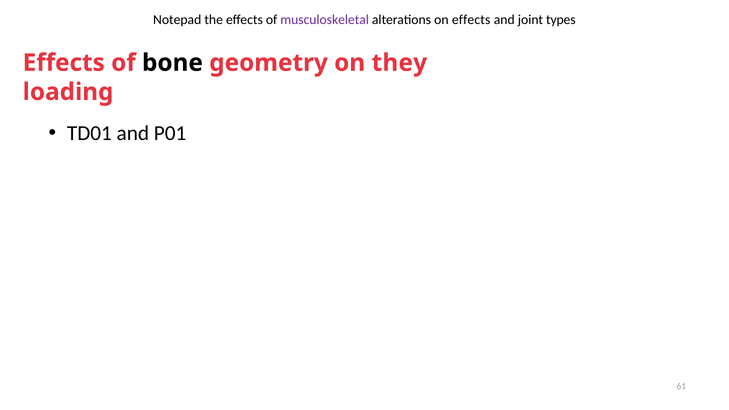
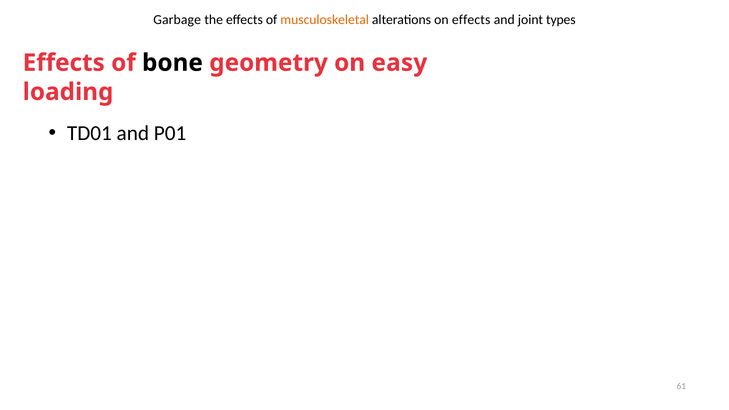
Notepad: Notepad -> Garbage
musculoskeletal colour: purple -> orange
they: they -> easy
